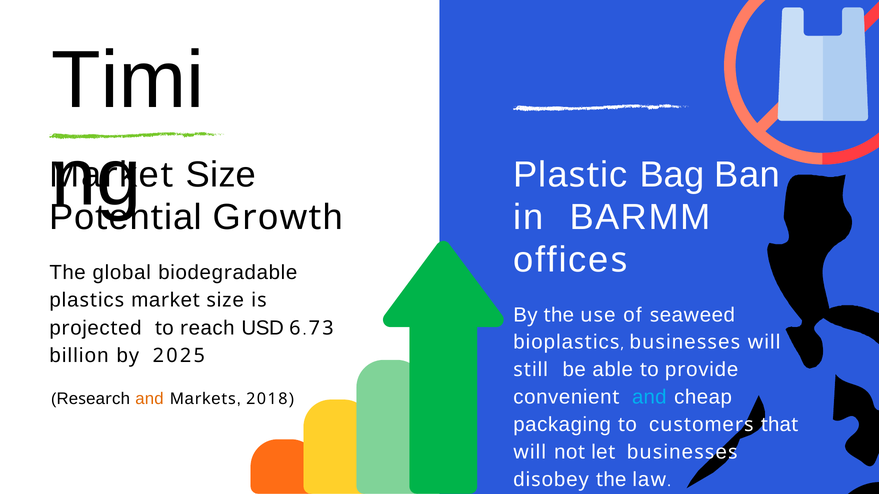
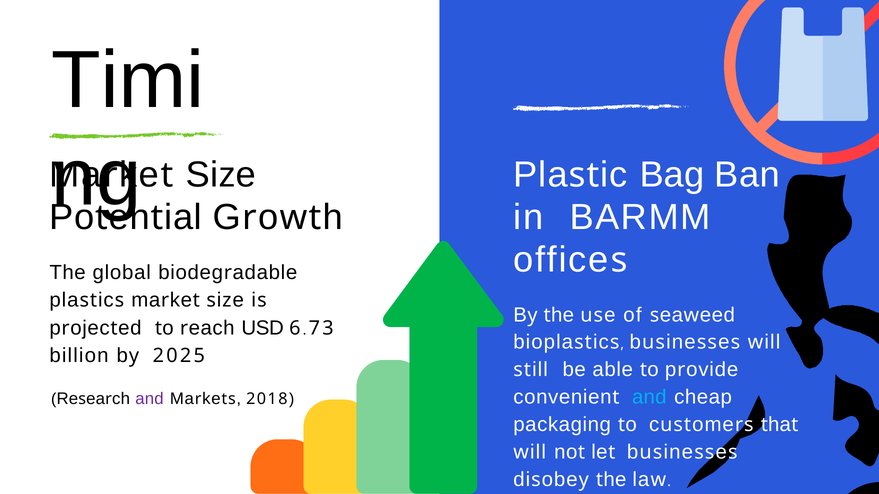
and at (149, 399) colour: orange -> purple
